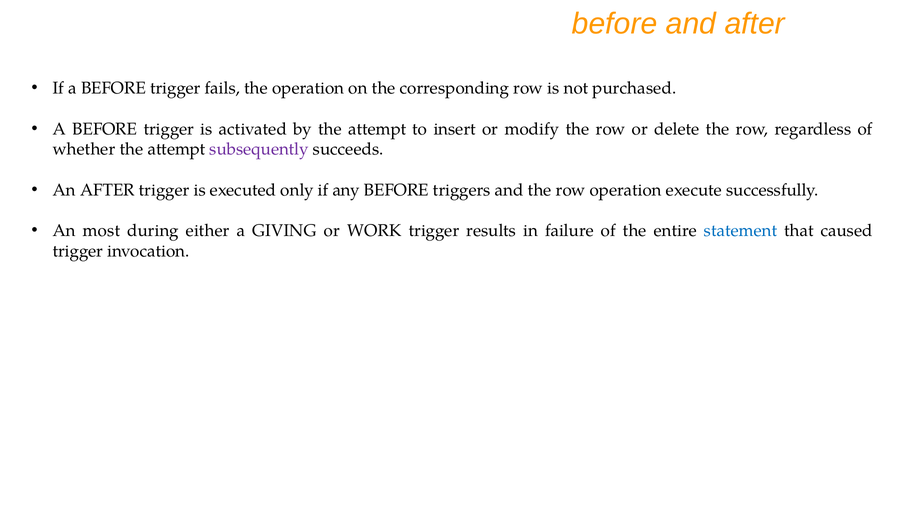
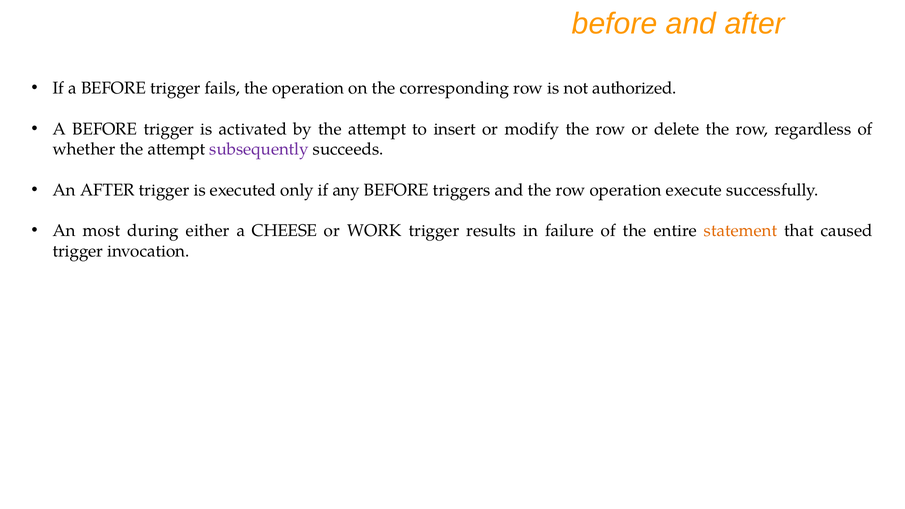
purchased: purchased -> authorized
GIVING: GIVING -> CHEESE
statement colour: blue -> orange
